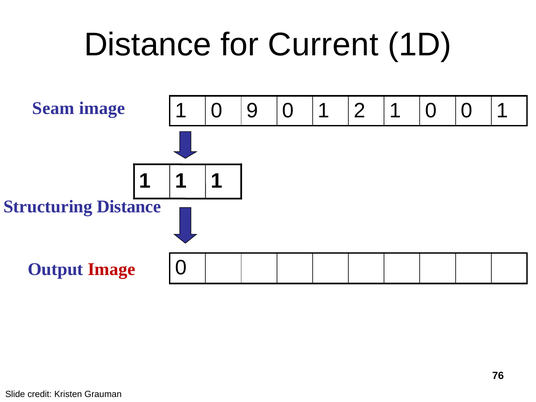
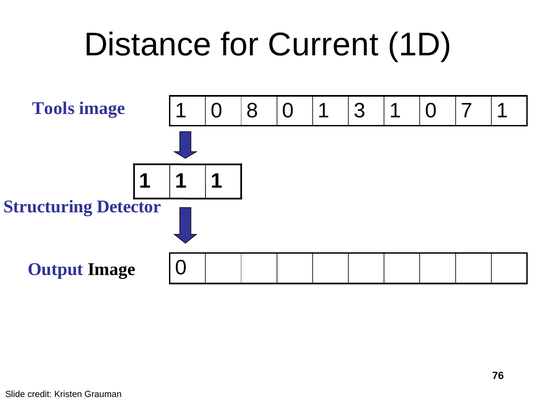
Seam: Seam -> Tools
9: 9 -> 8
2: 2 -> 3
0 0: 0 -> 7
Structuring Distance: Distance -> Detector
Image at (112, 269) colour: red -> black
